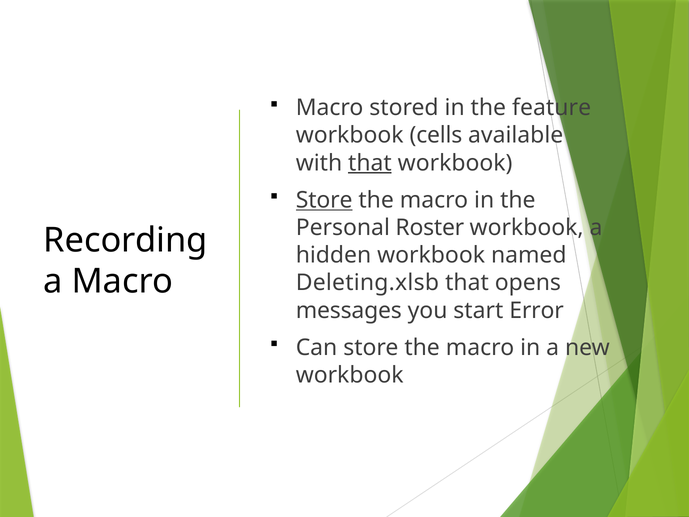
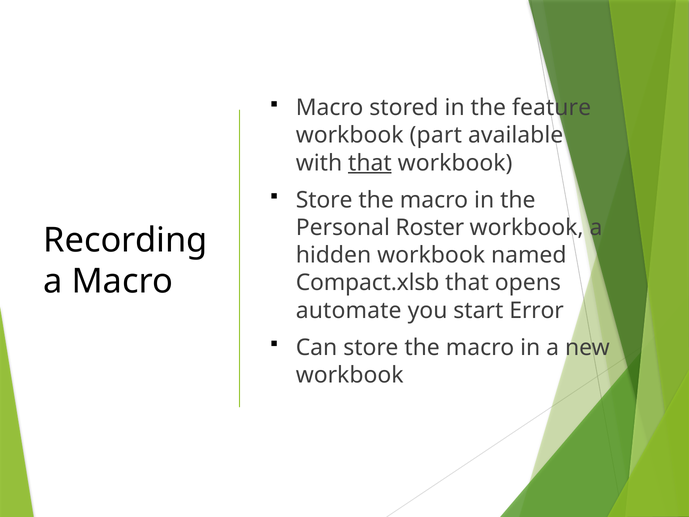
cells: cells -> part
Store at (324, 200) underline: present -> none
Deleting.xlsb: Deleting.xlsb -> Compact.xlsb
messages: messages -> automate
